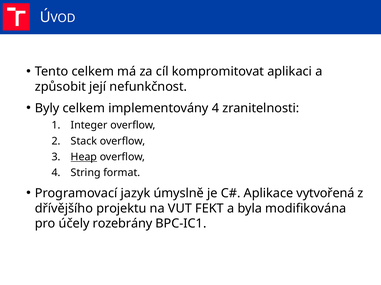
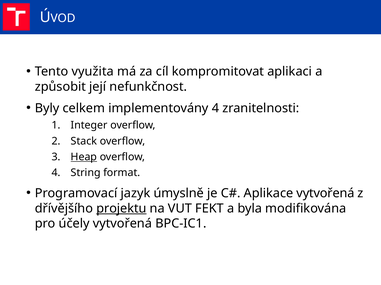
Tento celkem: celkem -> využita
projektu underline: none -> present
účely rozebrány: rozebrány -> vytvořená
